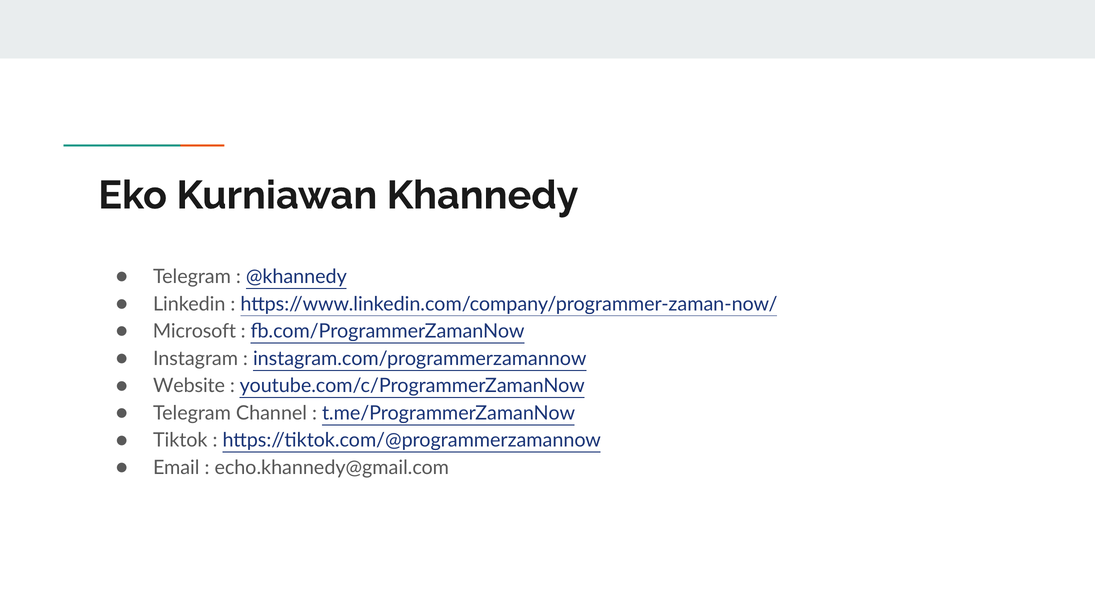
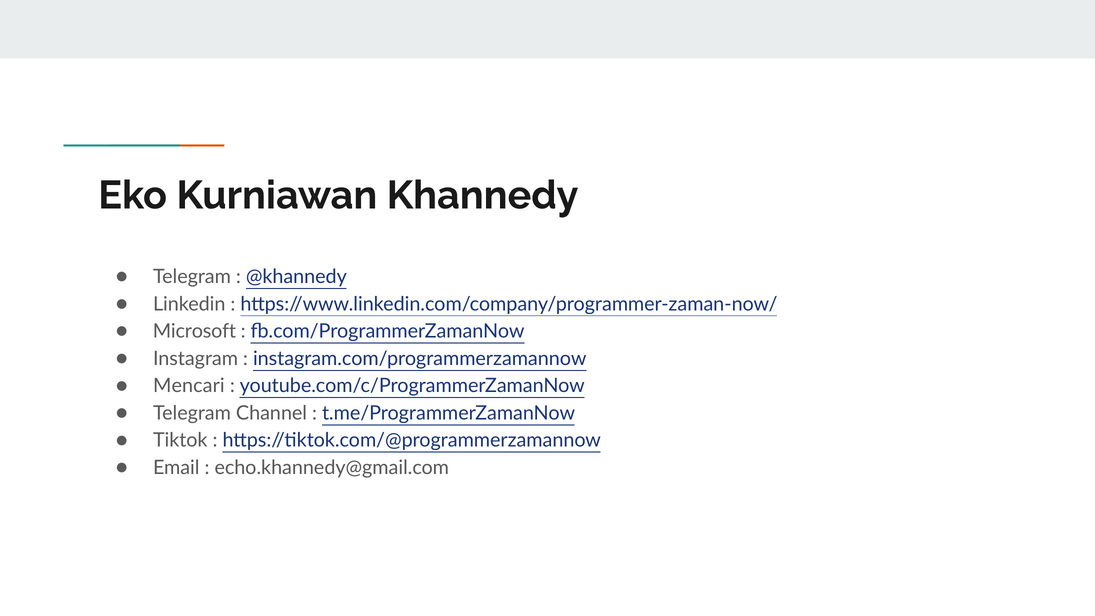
Website: Website -> Mencari
